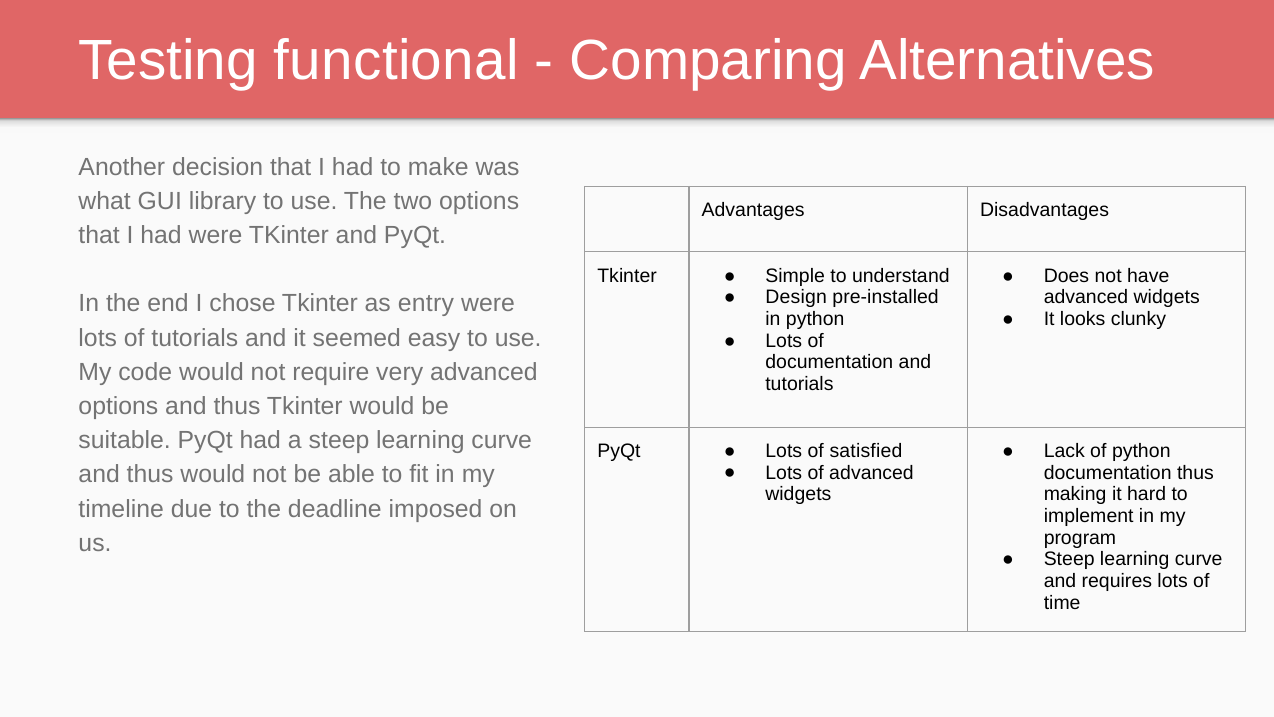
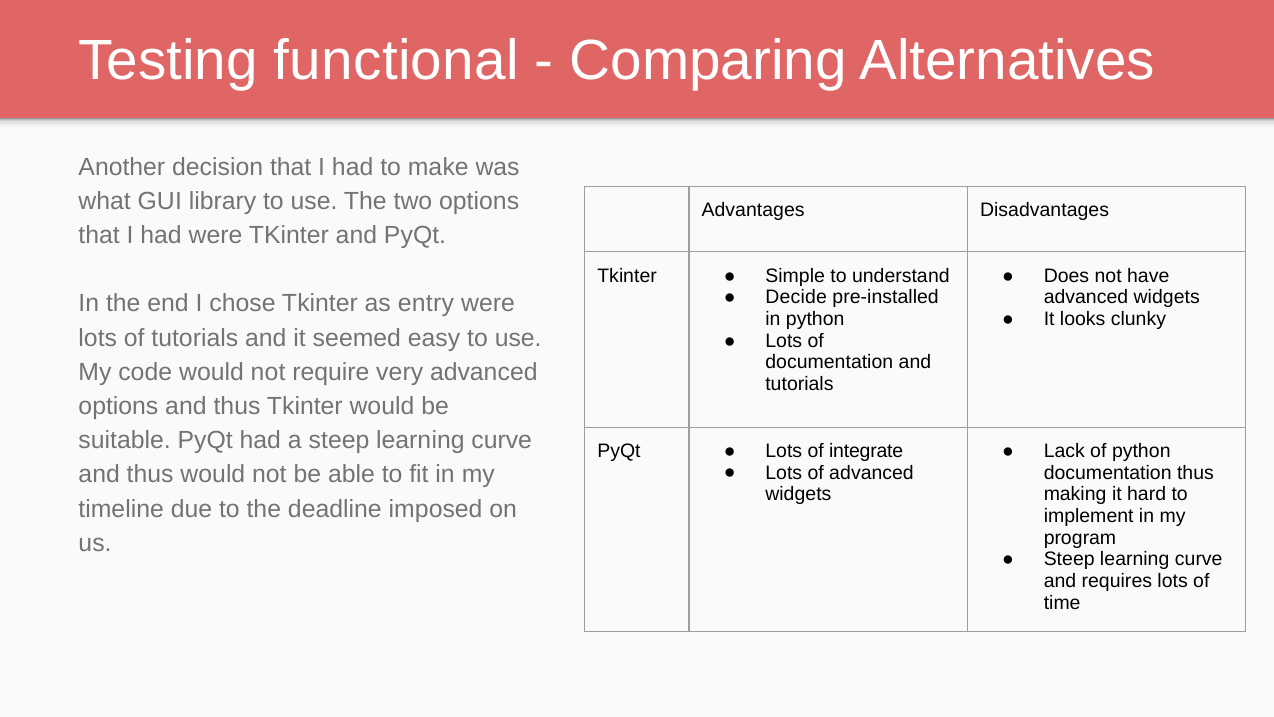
Design: Design -> Decide
satisfied: satisfied -> integrate
